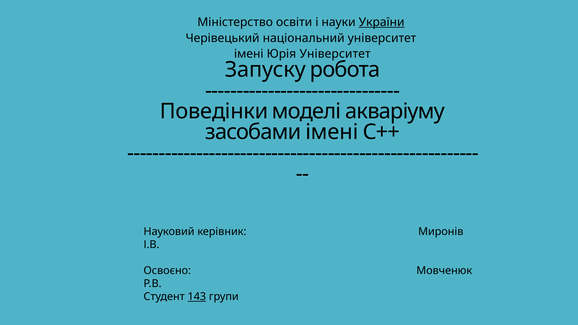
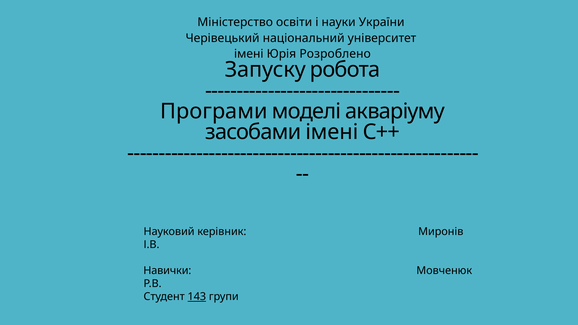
України underline: present -> none
Юрія Університет: Університет -> Розроблено
Поведінки: Поведінки -> Програми
Освоєно: Освоєно -> Навички
